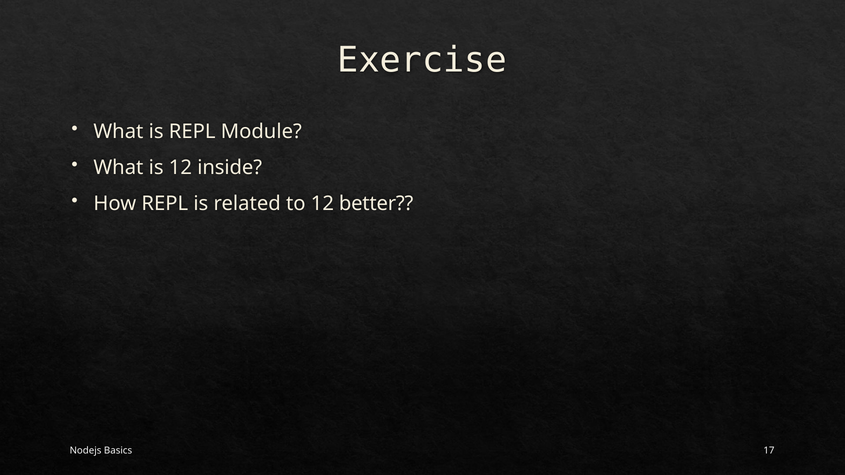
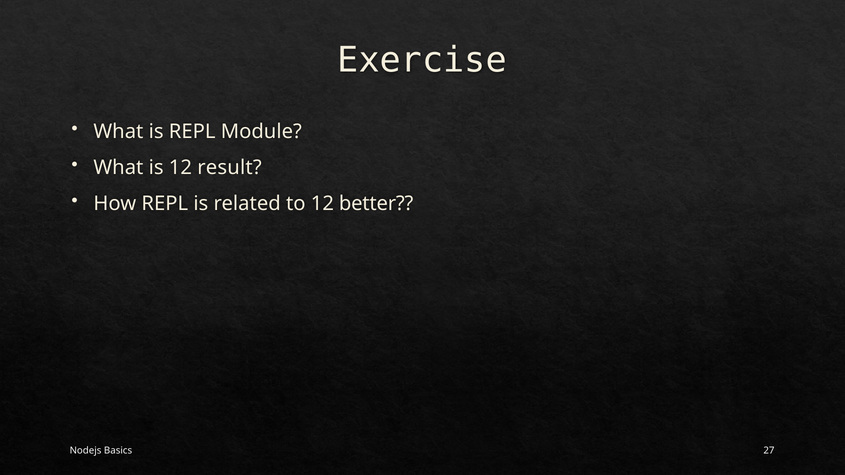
inside: inside -> result
17: 17 -> 27
